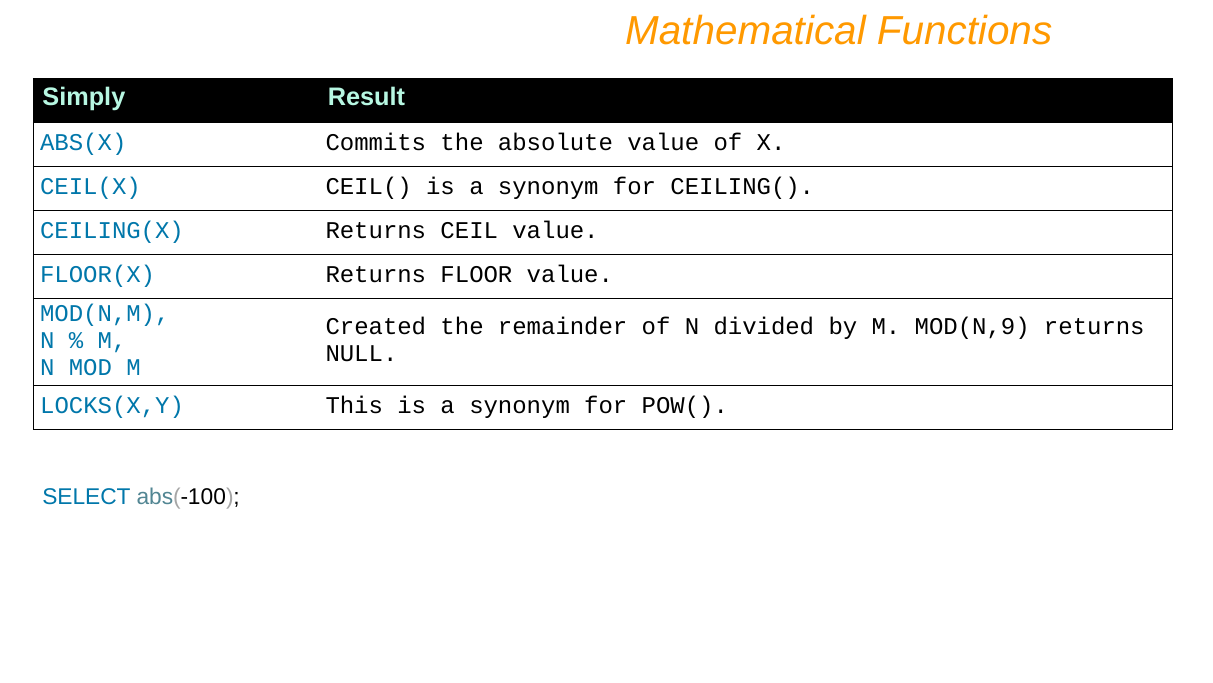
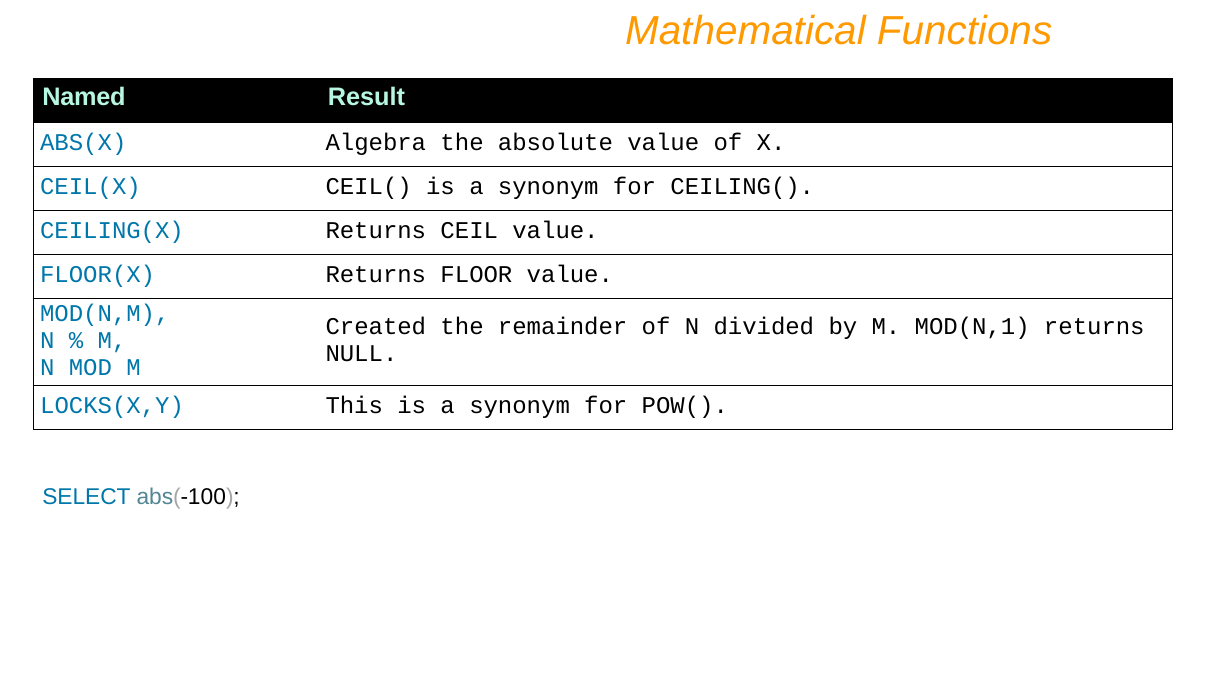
Simply: Simply -> Named
Commits: Commits -> Algebra
MOD(N,9: MOD(N,9 -> MOD(N,1
